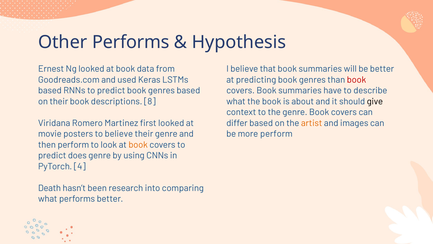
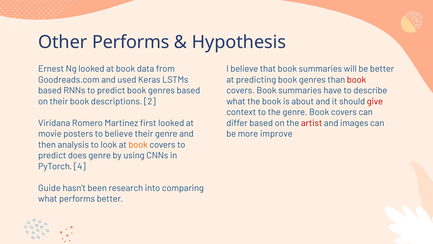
8: 8 -> 2
give colour: black -> red
artist colour: orange -> red
more perform: perform -> improve
then perform: perform -> analysis
Death: Death -> Guide
